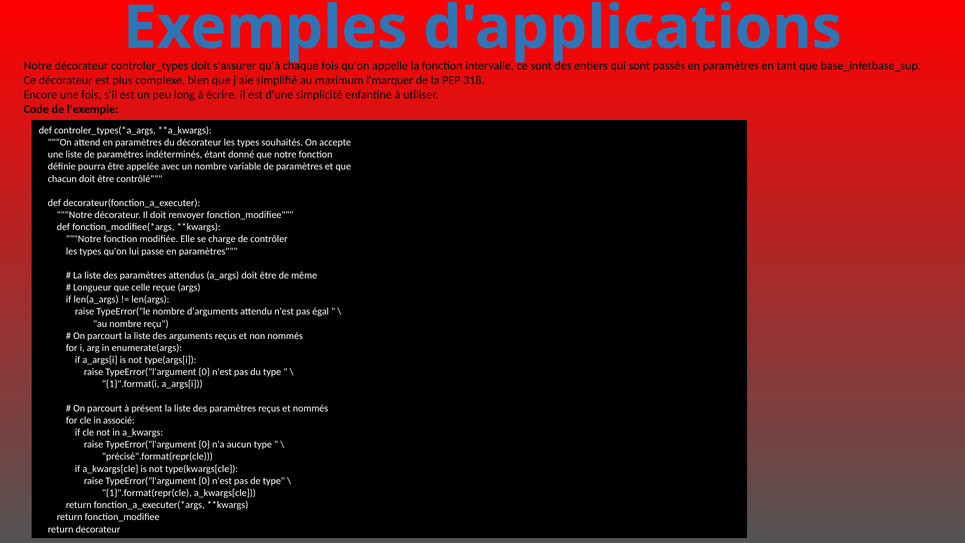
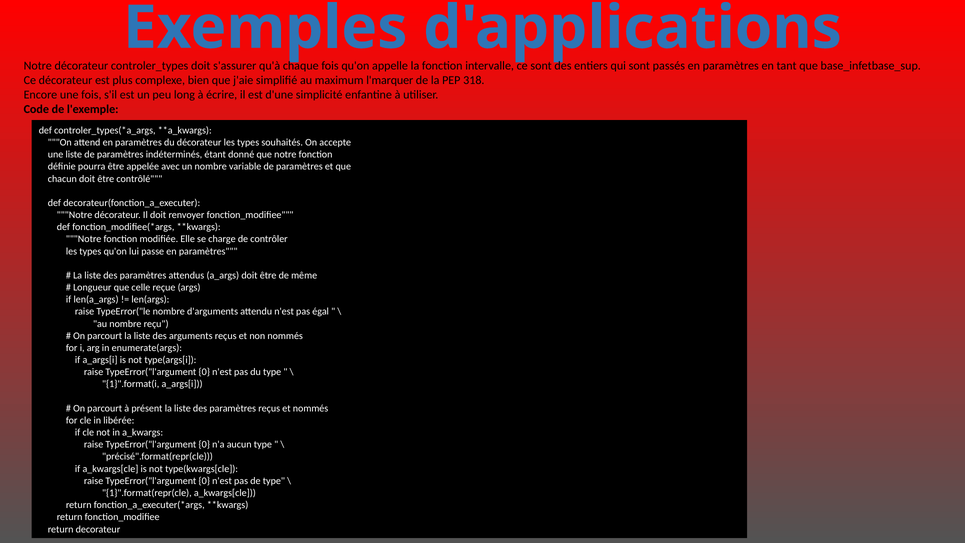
associé: associé -> libérée
